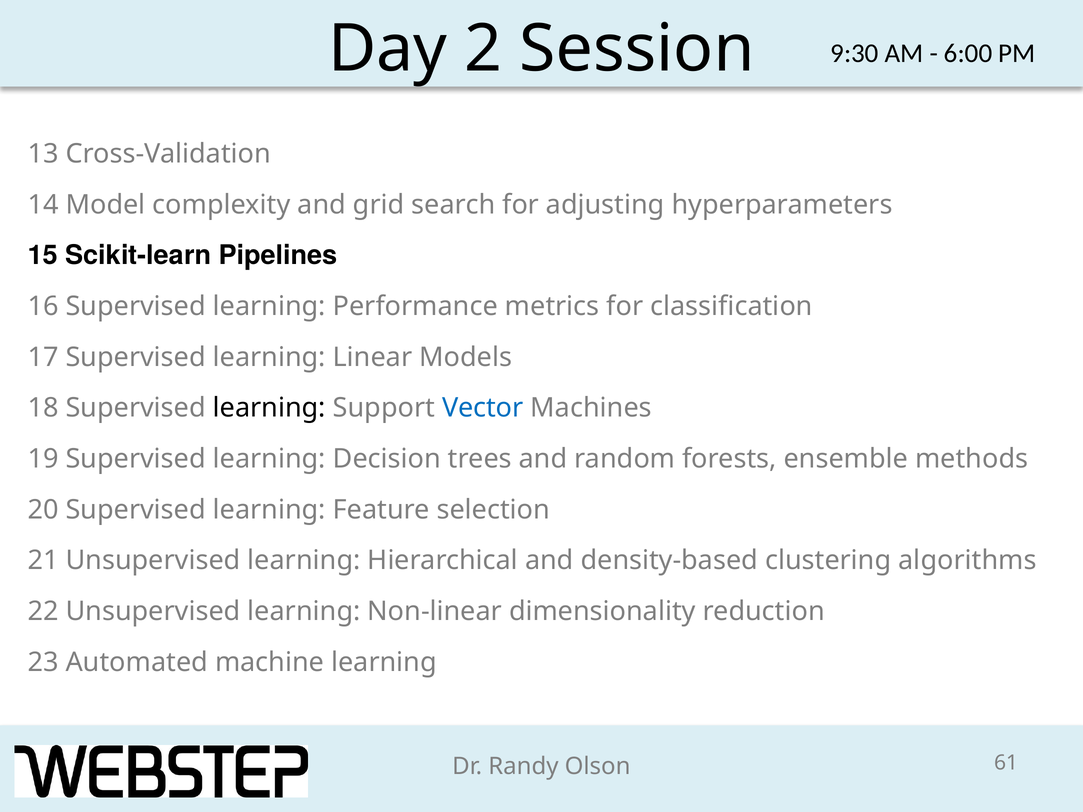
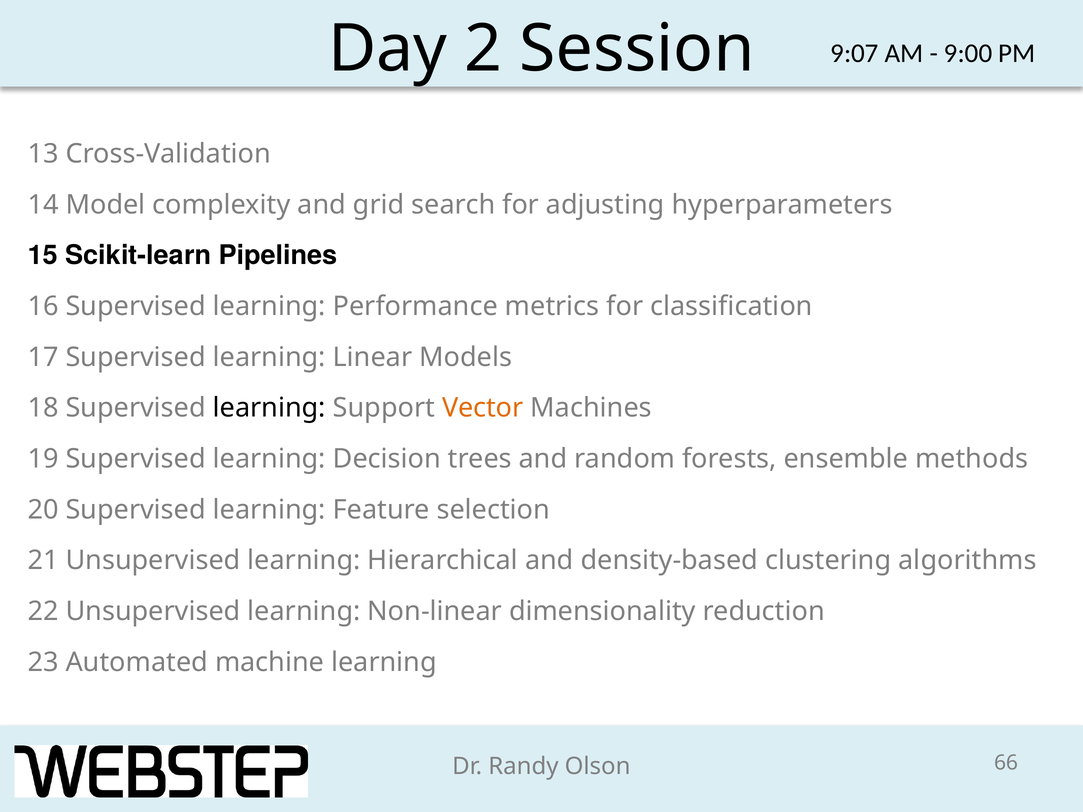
9:30: 9:30 -> 9:07
6:00: 6:00 -> 9:00
Vector colour: blue -> orange
61: 61 -> 66
